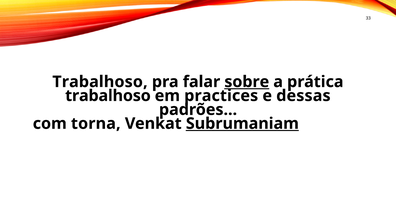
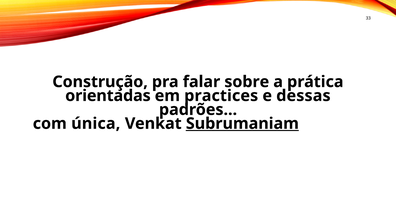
Trabalhoso at (100, 82): Trabalhoso -> Construção
sobre underline: present -> none
trabalhoso at (108, 96): trabalhoso -> orientadas
torna: torna -> única
